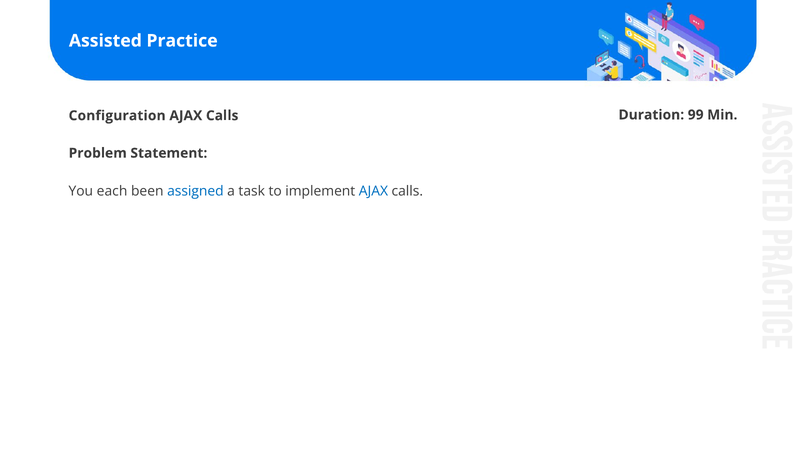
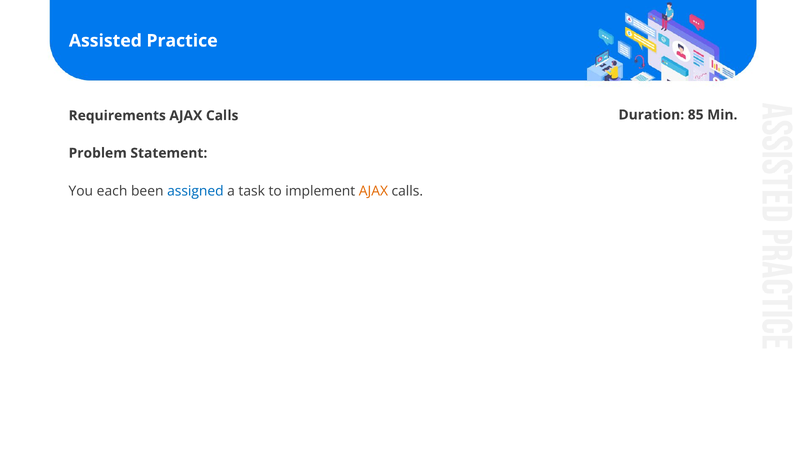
Configuration: Configuration -> Requirements
99: 99 -> 85
AJAX at (373, 191) colour: blue -> orange
